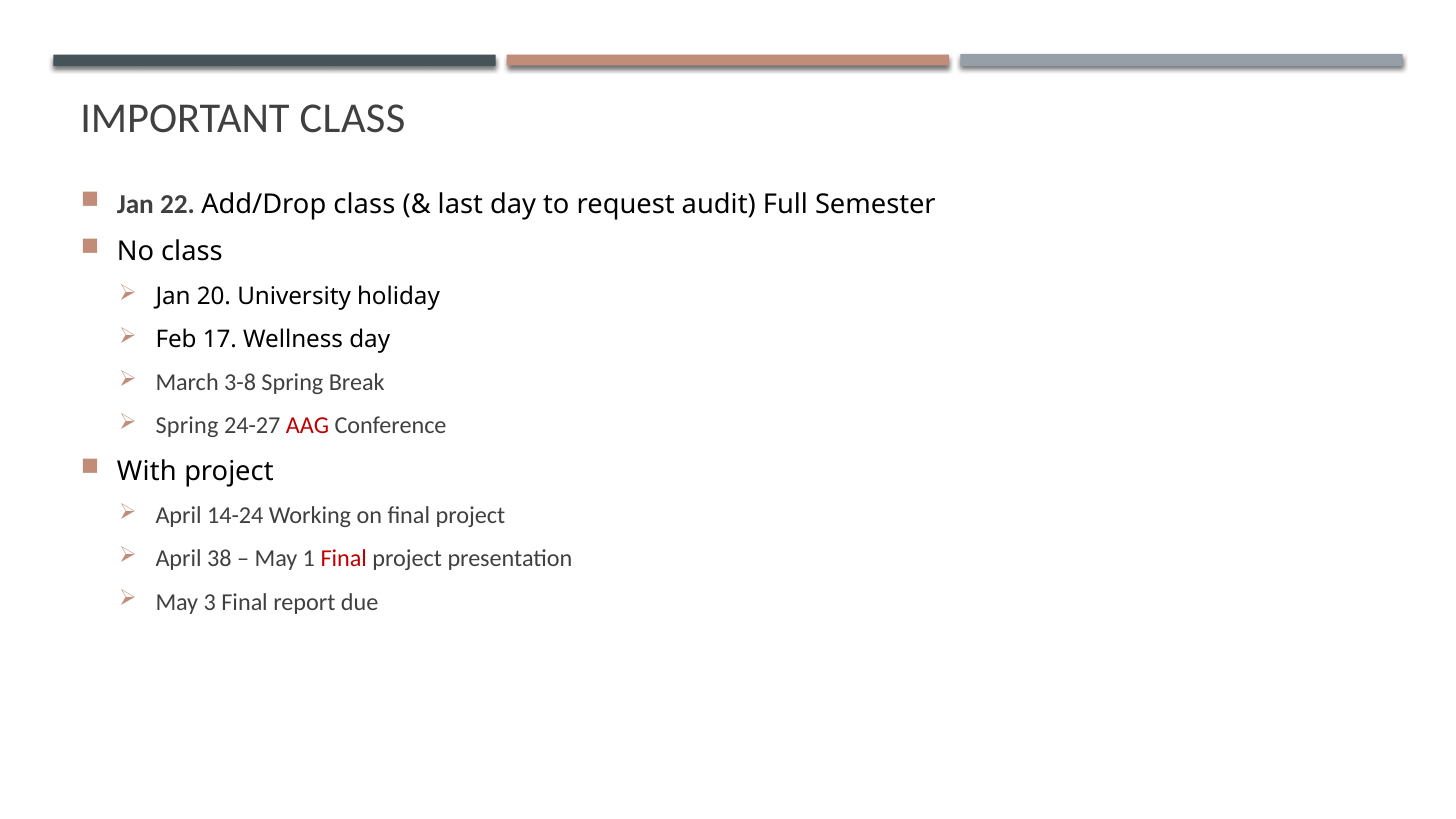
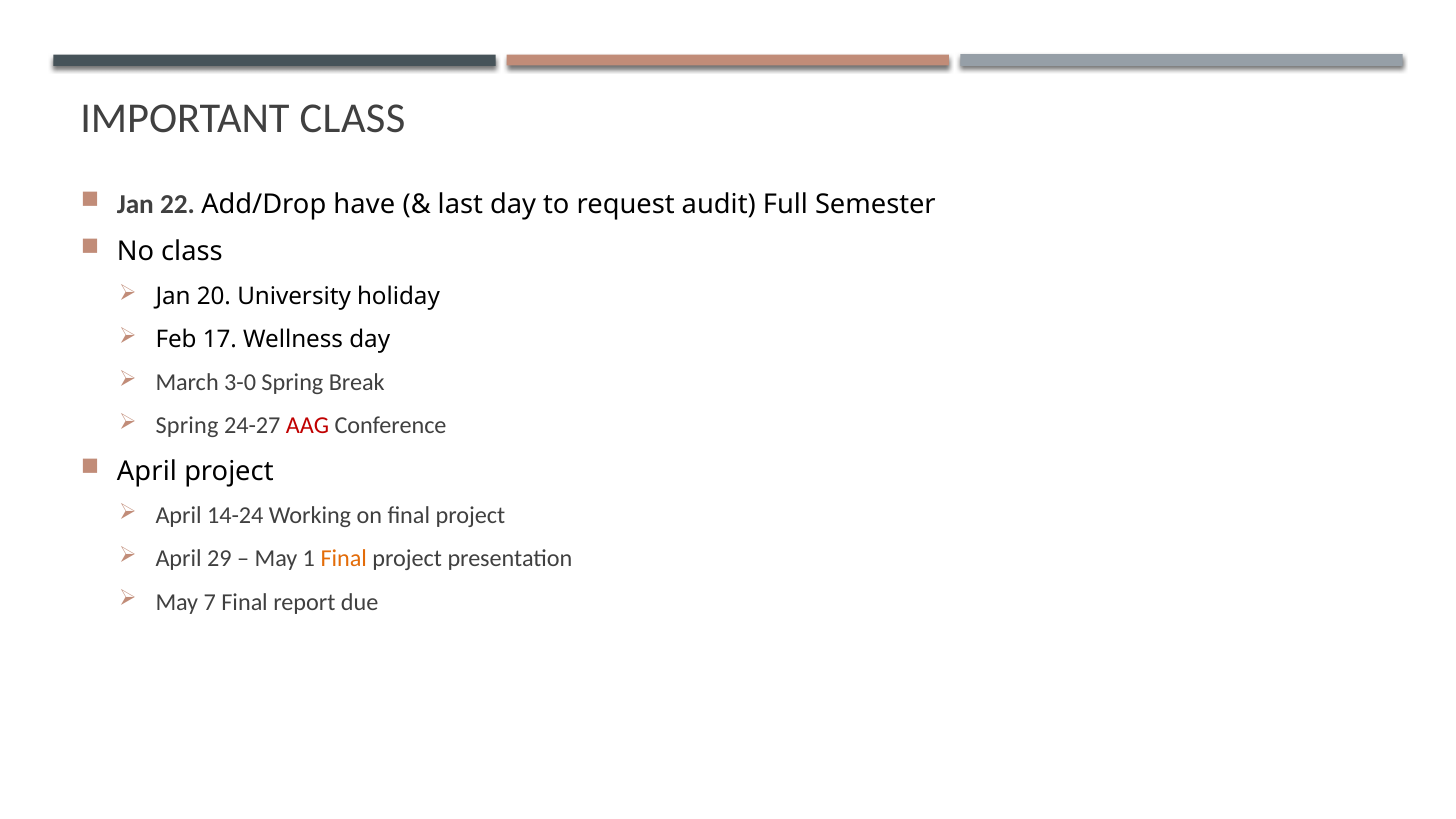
Add/Drop class: class -> have
3-8: 3-8 -> 3-0
With at (147, 471): With -> April
38: 38 -> 29
Final at (344, 559) colour: red -> orange
3: 3 -> 7
